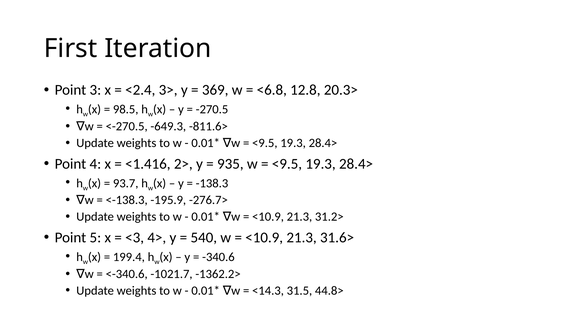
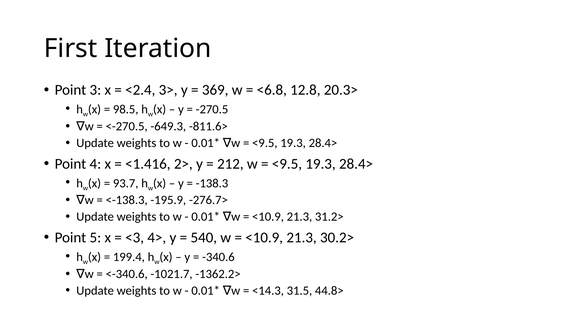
935: 935 -> 212
31.6>: 31.6> -> 30.2>
